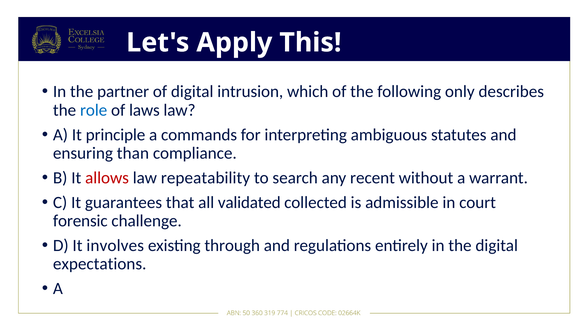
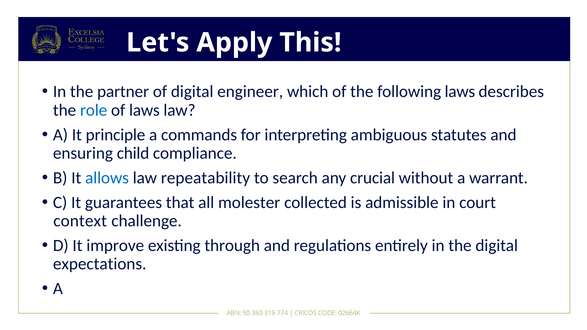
intrusion: intrusion -> engineer
following only: only -> laws
than: than -> child
allows colour: red -> blue
recent: recent -> crucial
validated: validated -> molester
forensic: forensic -> context
involves: involves -> improve
